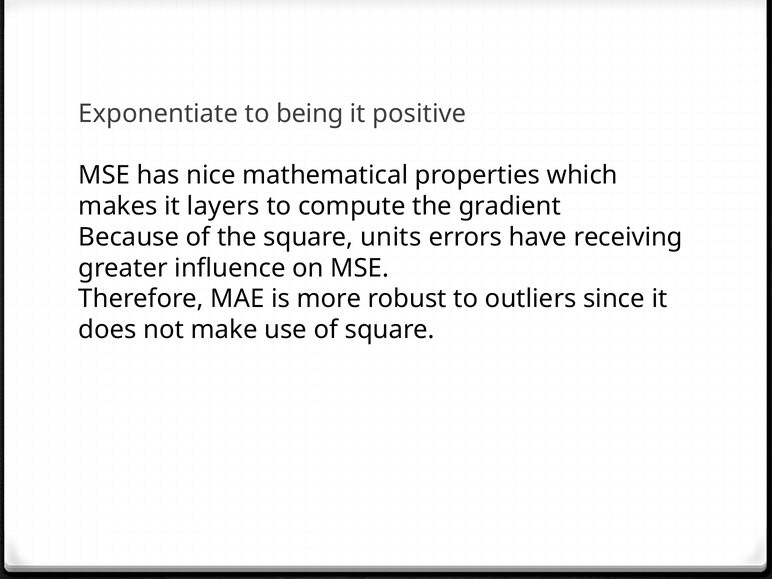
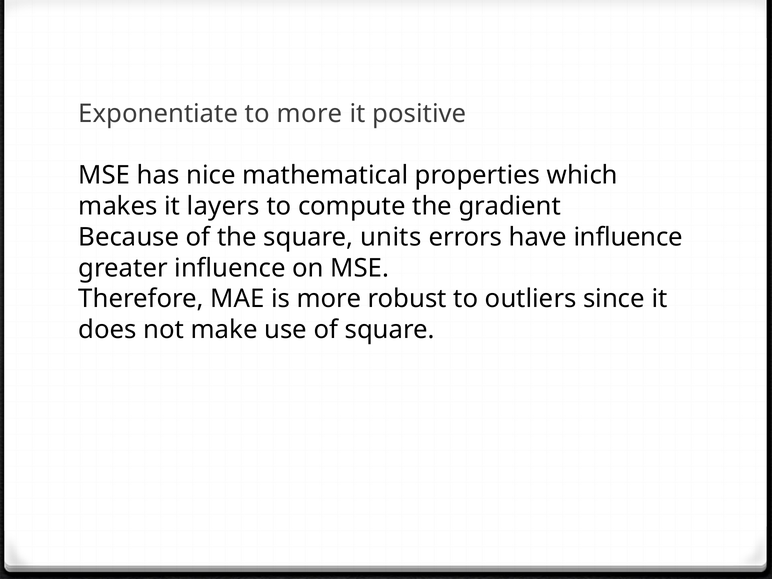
to being: being -> more
have receiving: receiving -> influence
